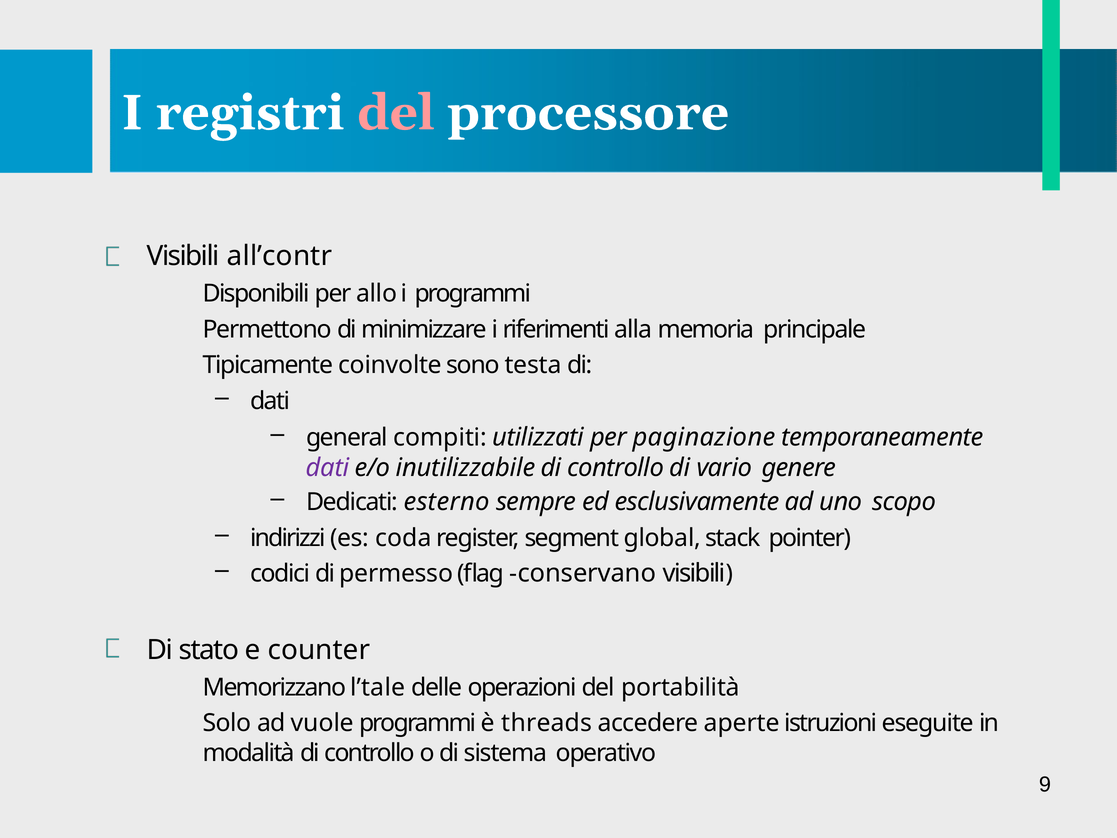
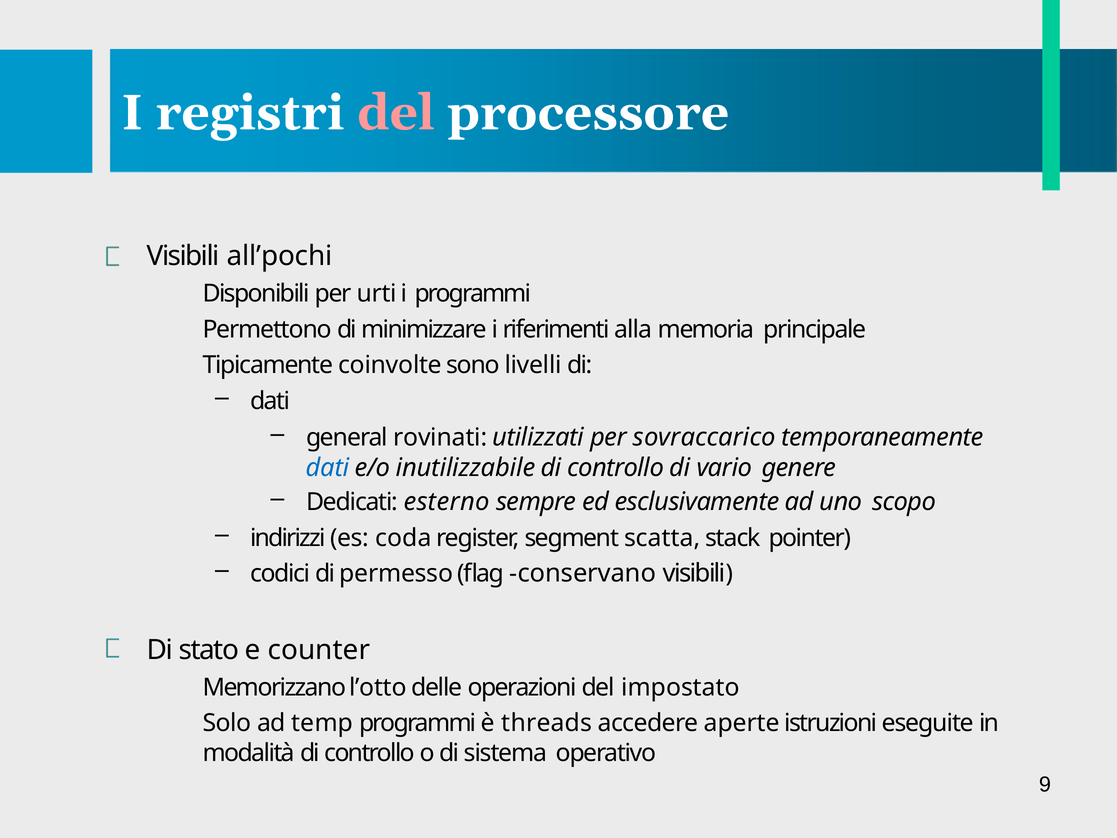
all’contr: all’contr -> all’pochi
allo: allo -> urti
testa: testa -> livelli
compiti: compiti -> rovinati
paginazione: paginazione -> sovraccarico
dati at (328, 468) colour: purple -> blue
global: global -> scatta
l’tale: l’tale -> l’otto
portabilità: portabilità -> impostato
vuole: vuole -> temp
